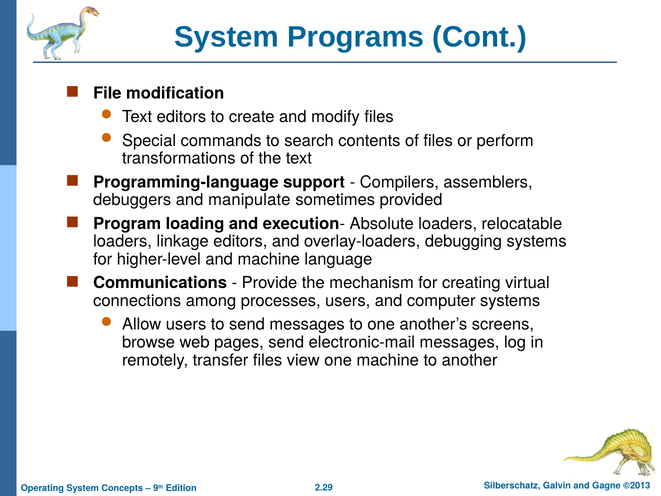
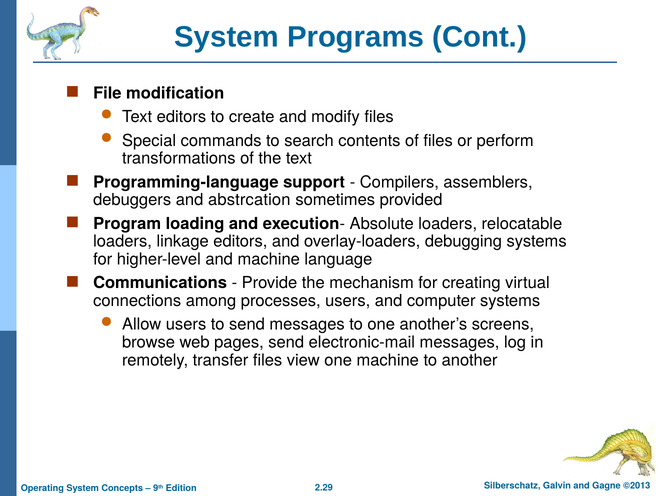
manipulate: manipulate -> abstrcation
